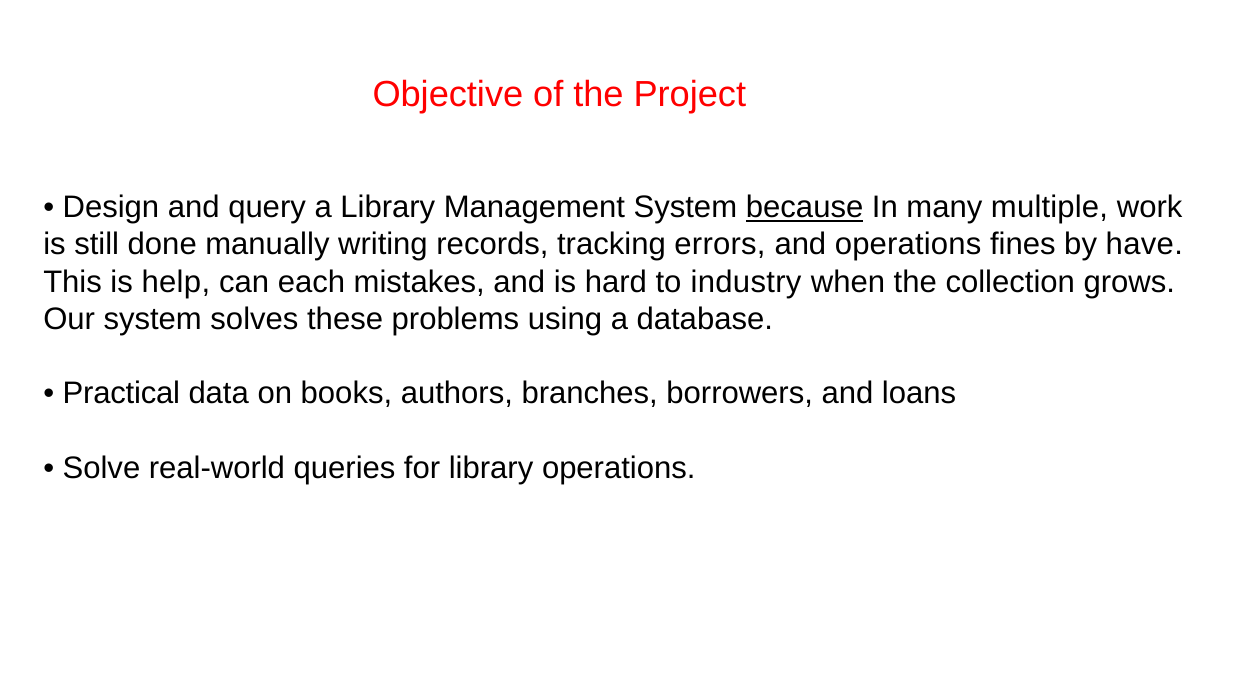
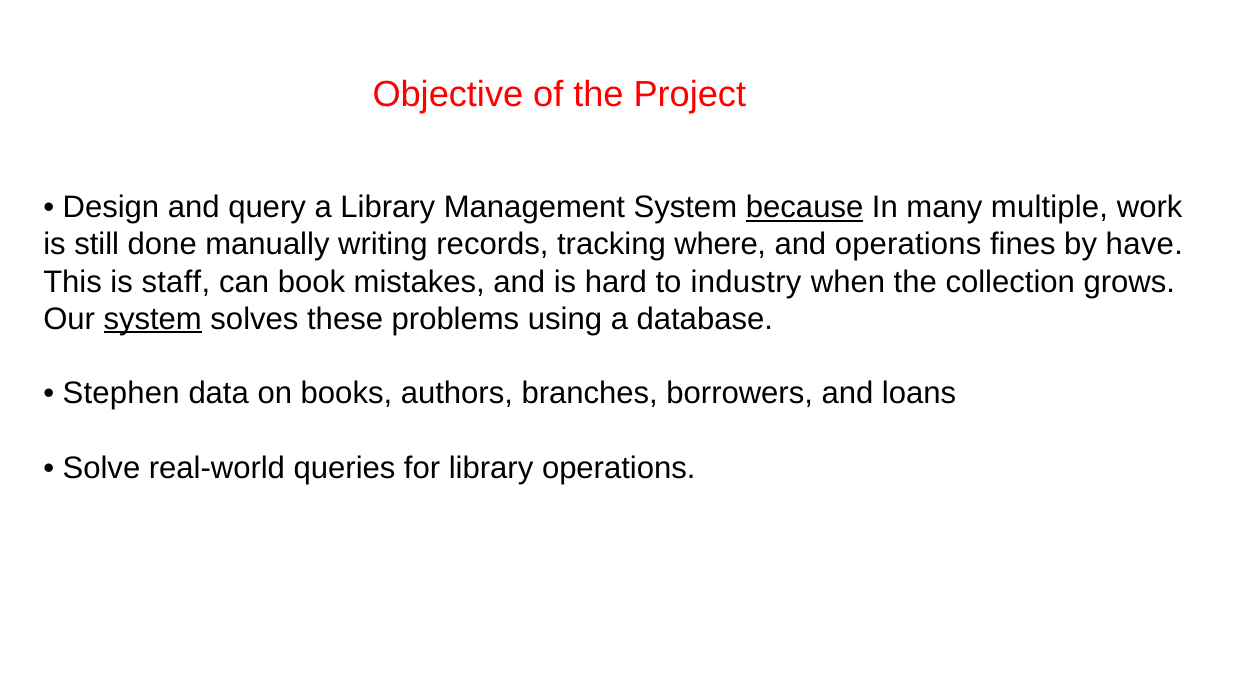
errors: errors -> where
help: help -> staff
each: each -> book
system at (153, 319) underline: none -> present
Practical: Practical -> Stephen
